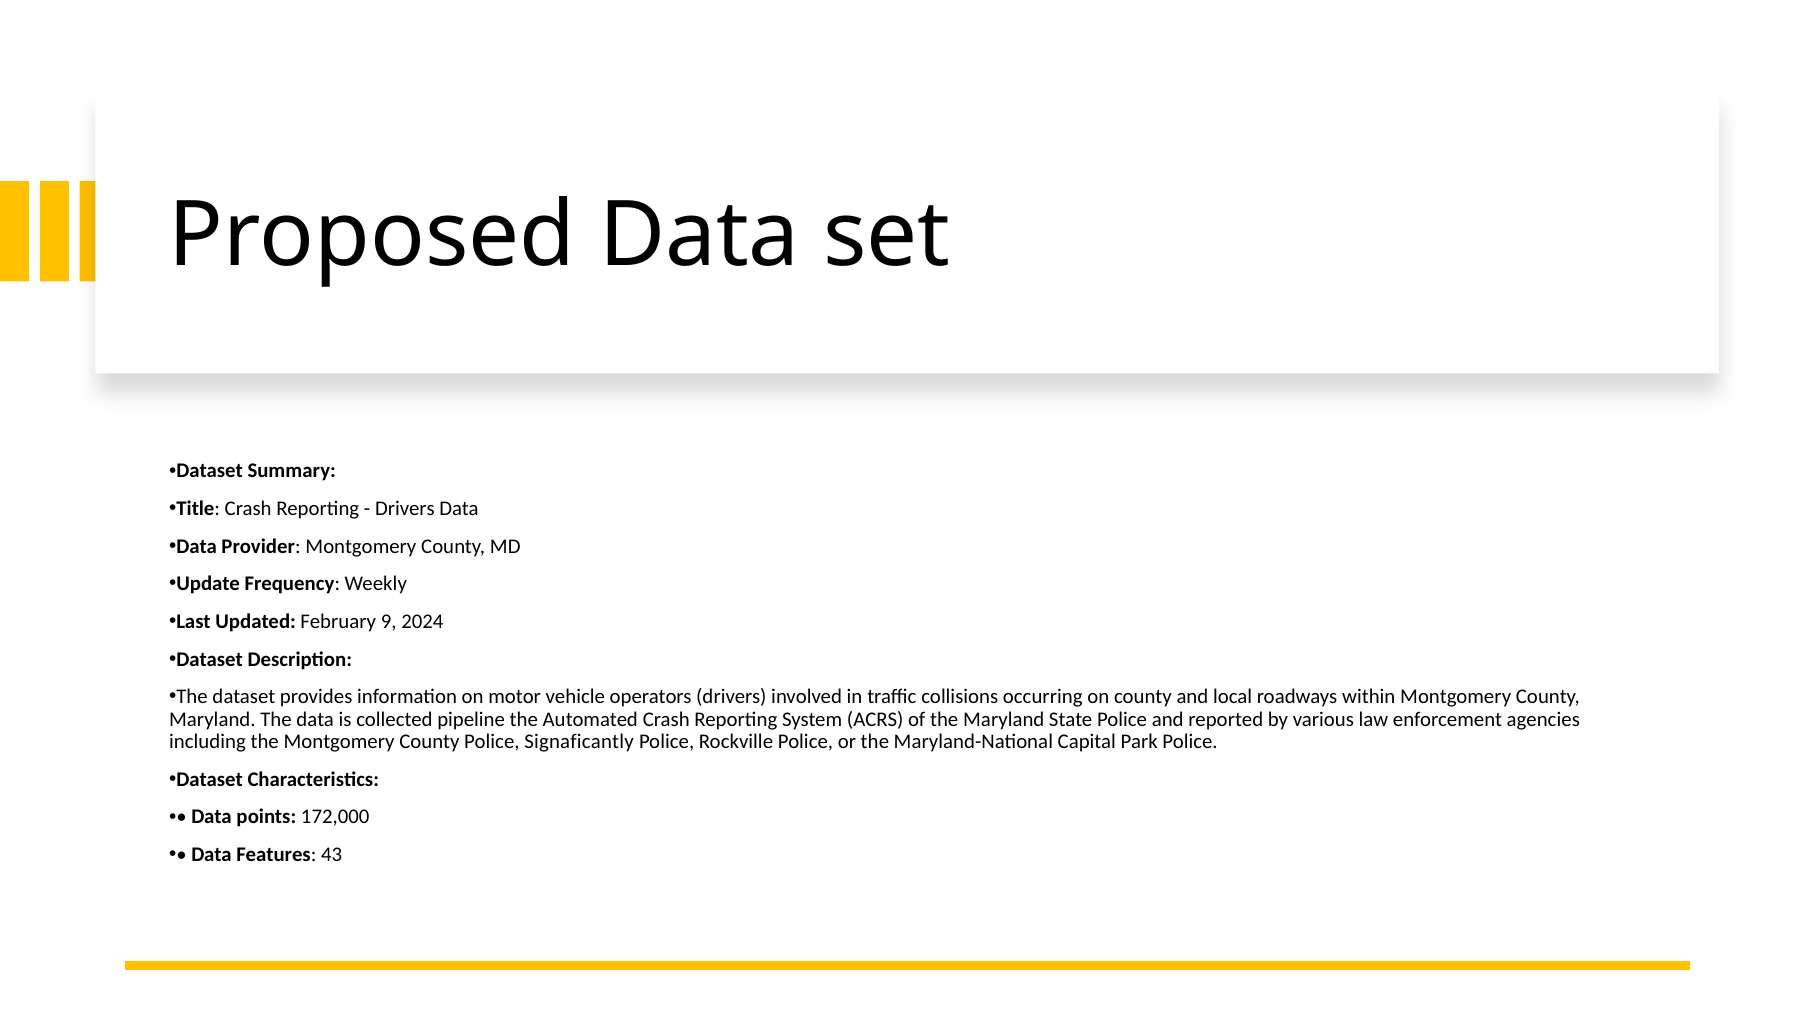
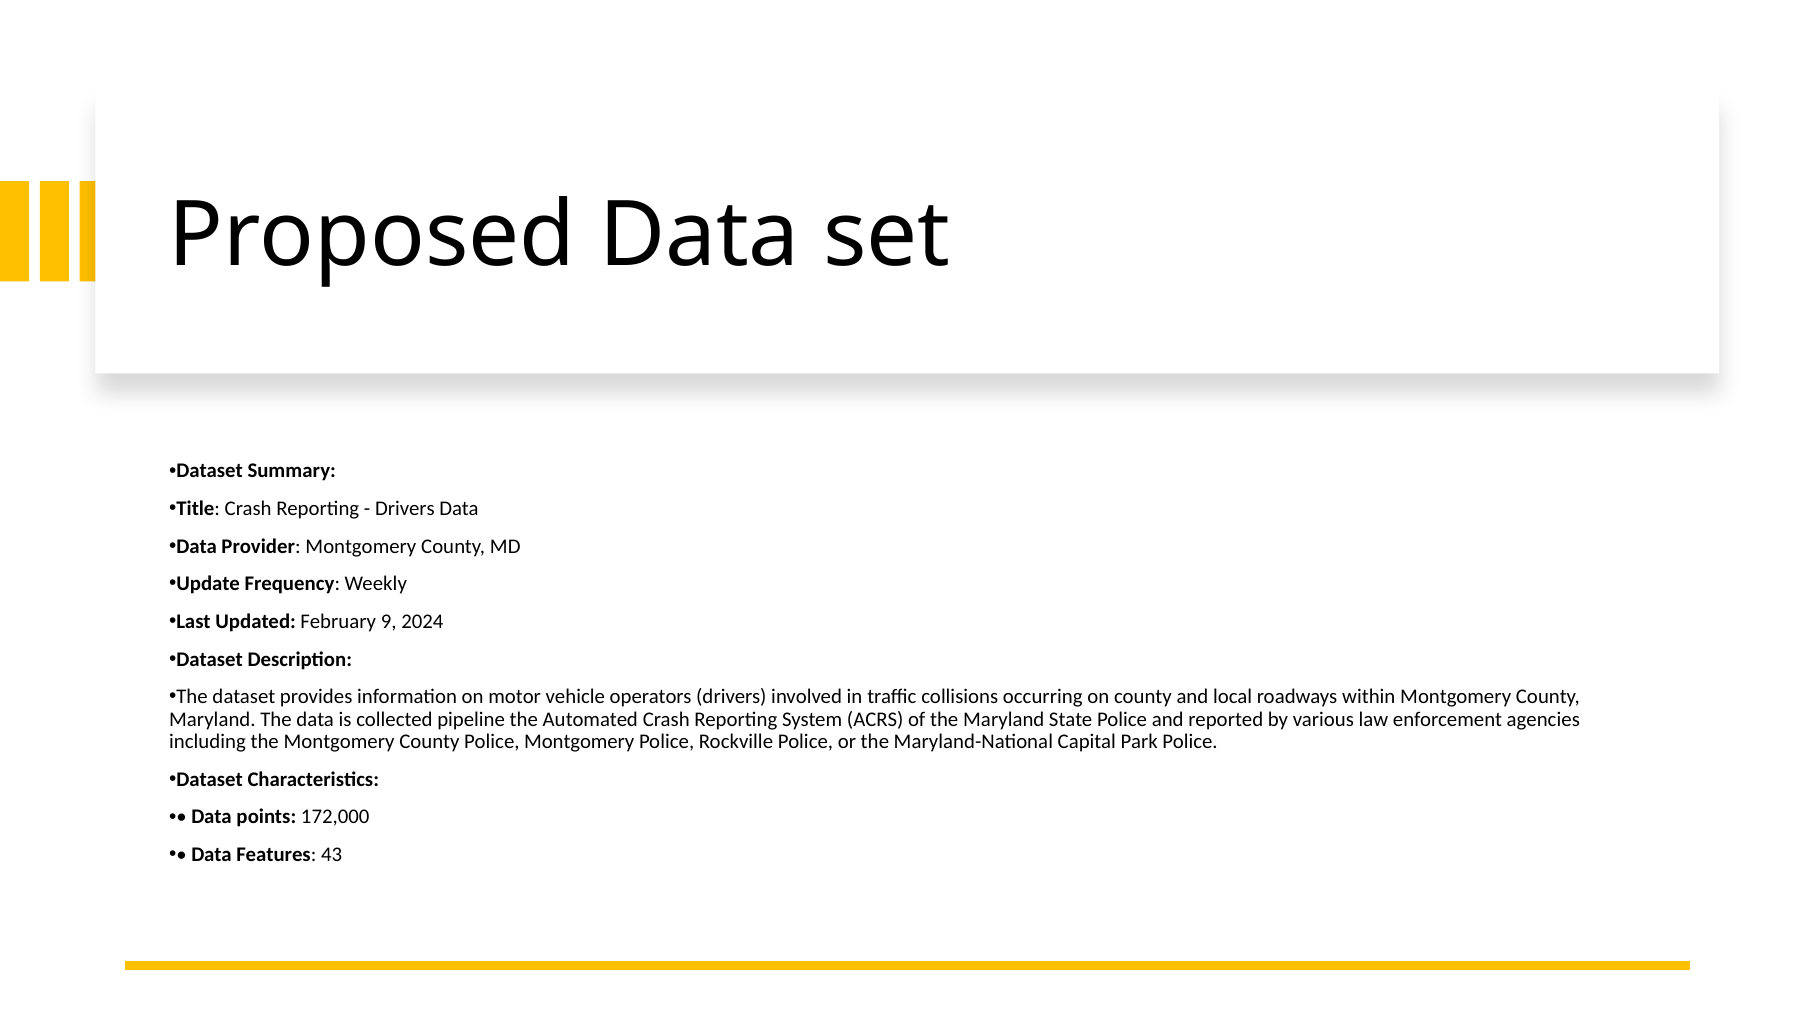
Police Signaficantly: Signaficantly -> Montgomery
